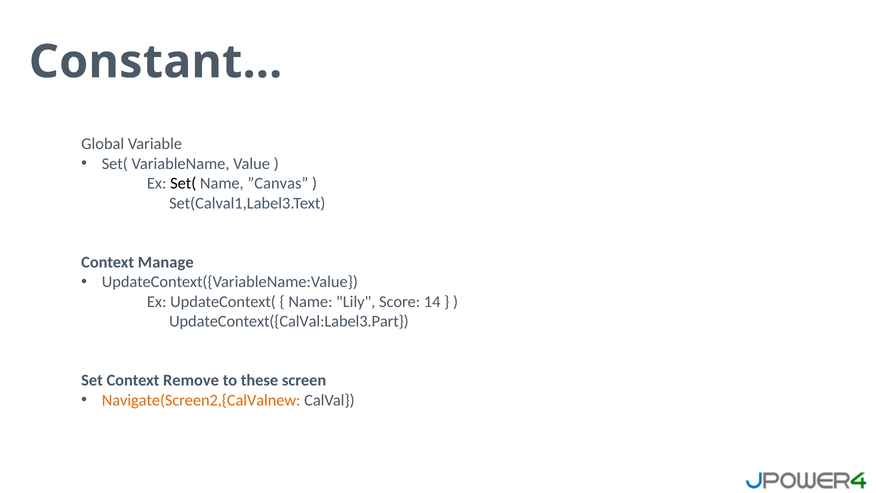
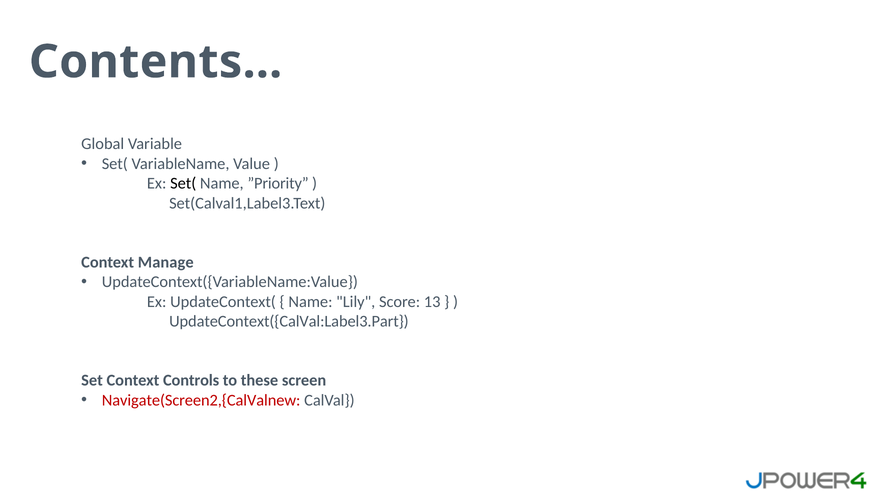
Constant…: Constant… -> Contents…
”Canvas: ”Canvas -> ”Priority
14: 14 -> 13
Remove: Remove -> Controls
Navigate(Screen2,{CalValnew colour: orange -> red
